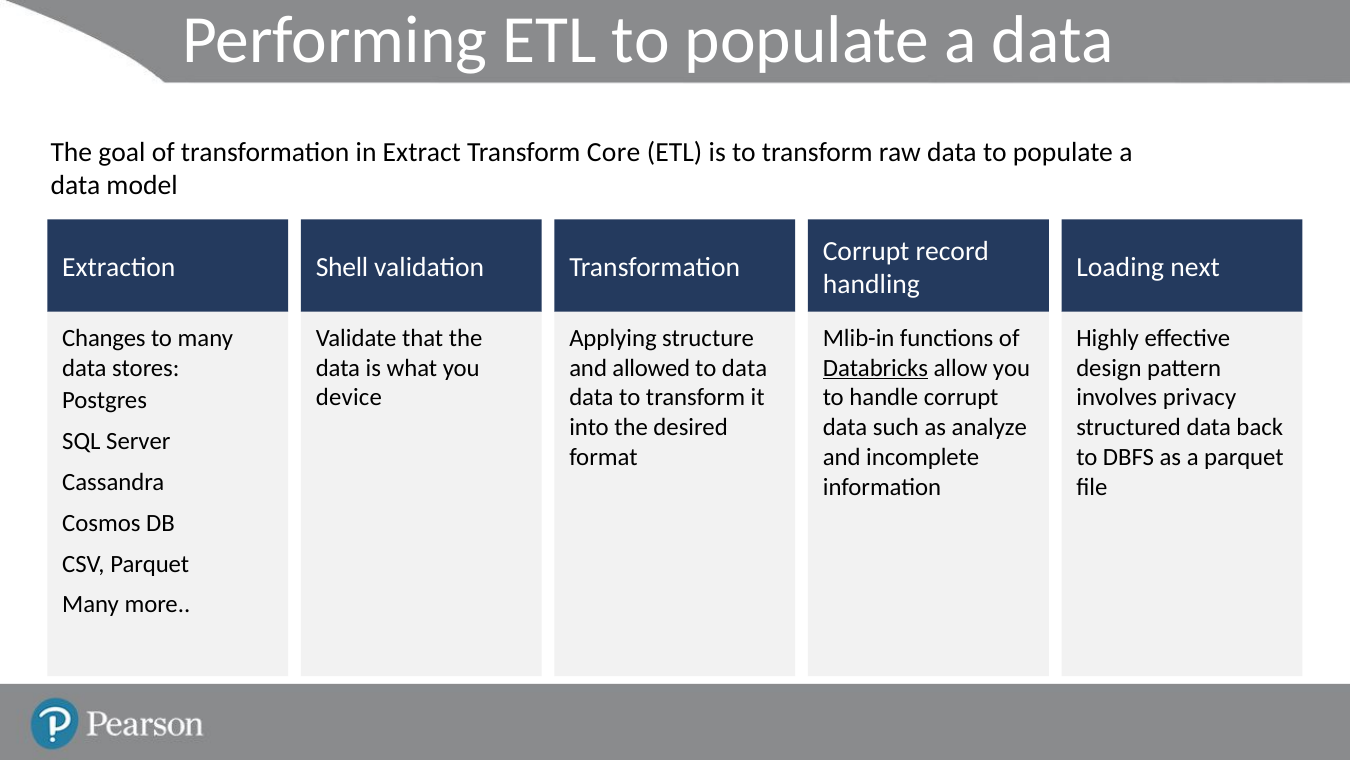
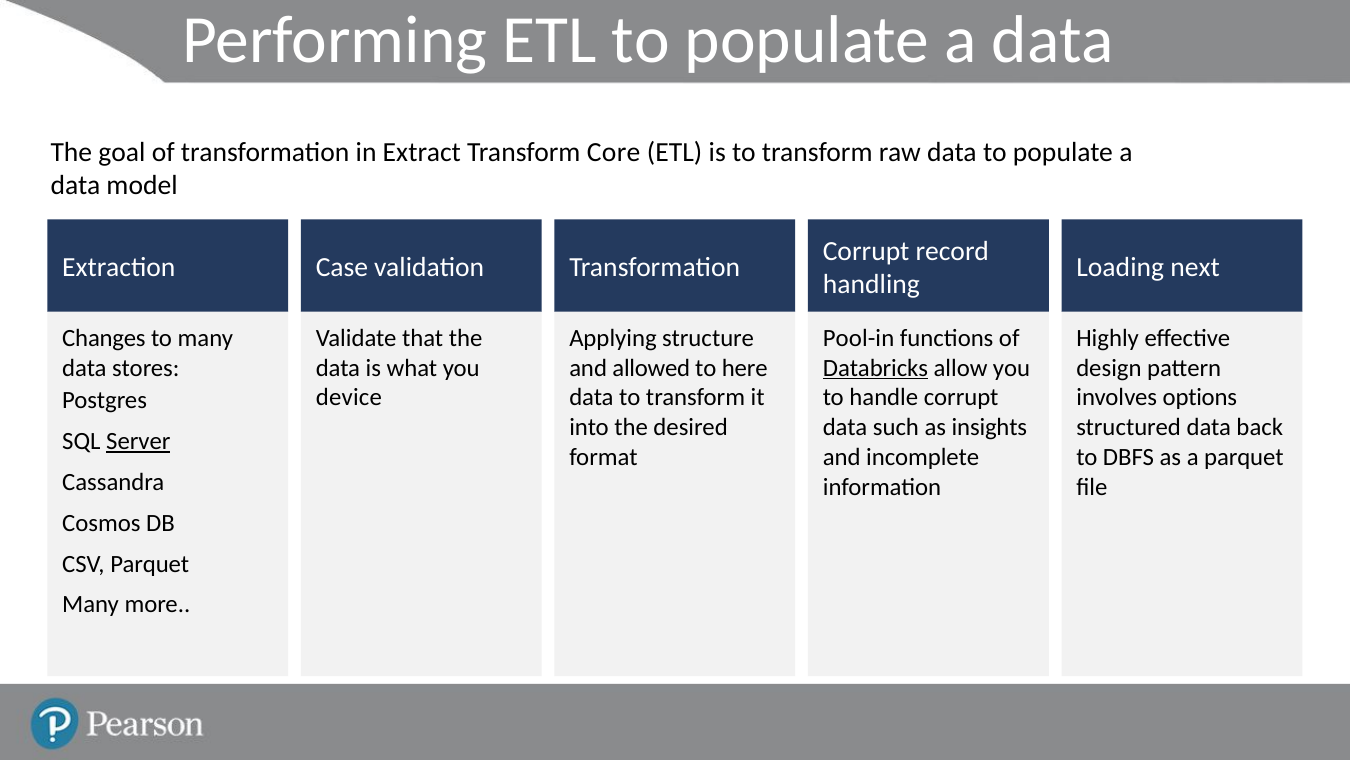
Shell: Shell -> Case
Mlib-in: Mlib-in -> Pool-in
to data: data -> here
privacy: privacy -> options
analyze: analyze -> insights
Server underline: none -> present
